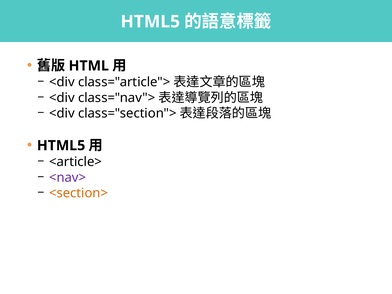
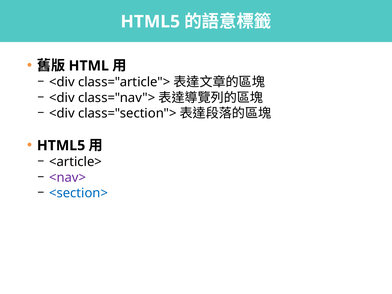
<section> colour: orange -> blue
